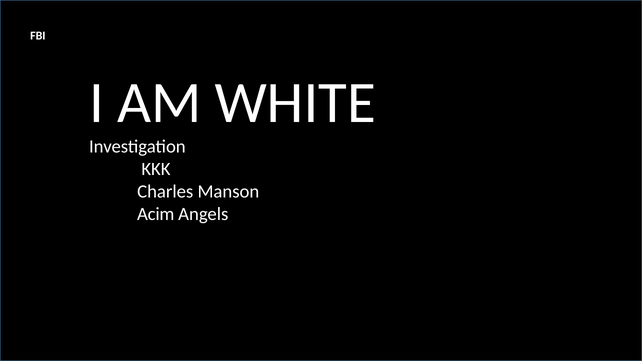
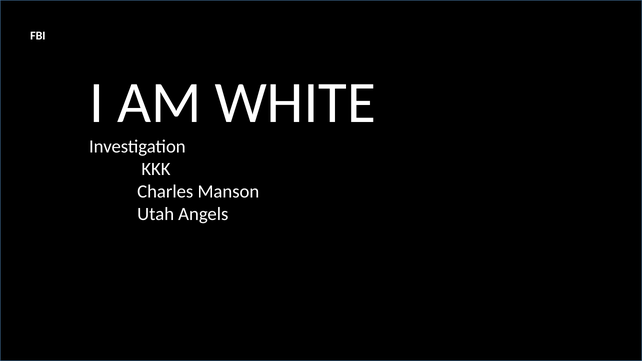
Acim: Acim -> Utah
